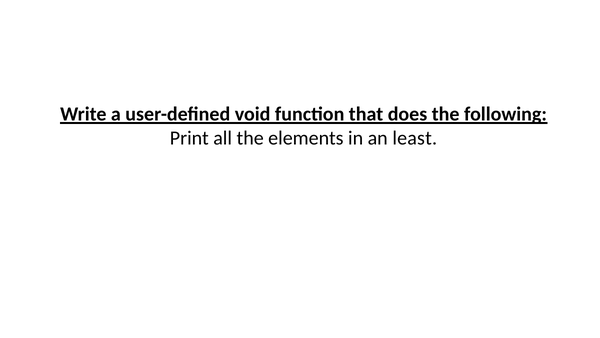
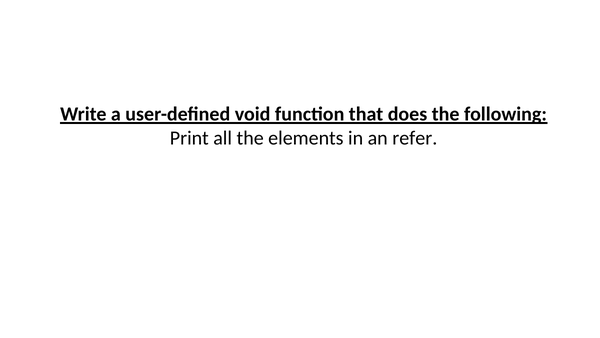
least: least -> refer
